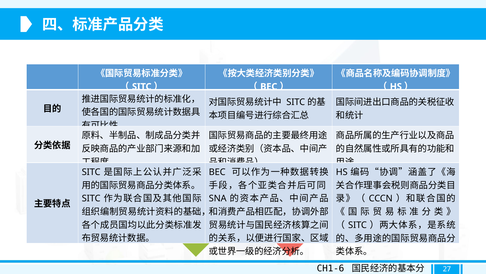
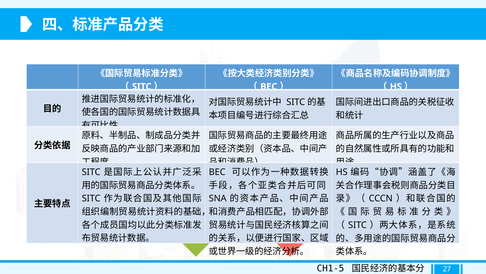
CH1-6: CH1-6 -> CH1-5
